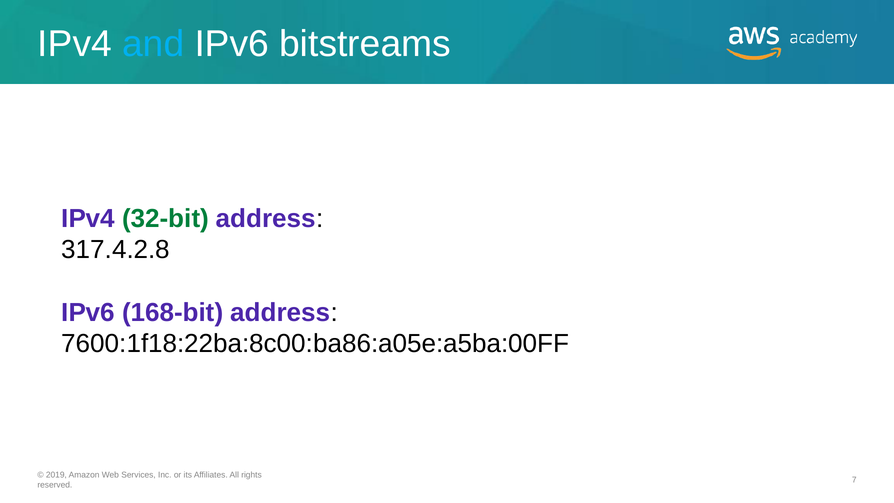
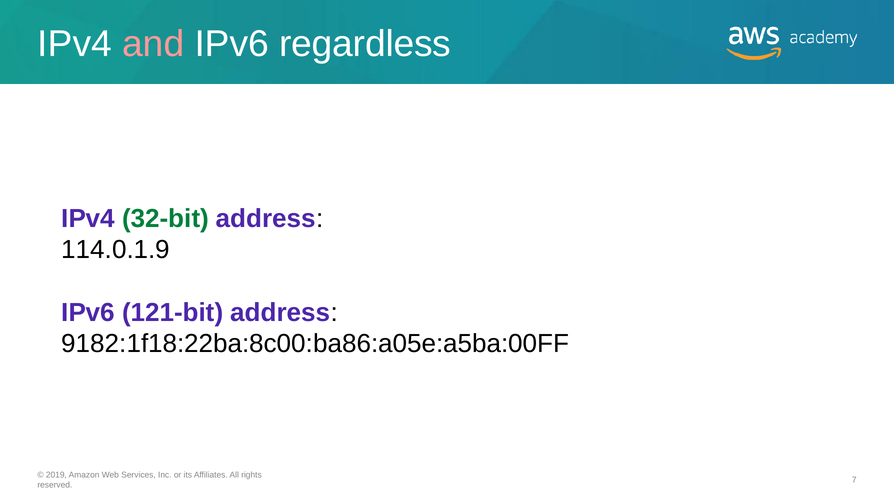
and colour: light blue -> pink
bitstreams: bitstreams -> regardless
317.4.2.8: 317.4.2.8 -> 114.0.1.9
168-bit: 168-bit -> 121-bit
7600:1f18:22ba:8c00:ba86:a05e:a5ba:00FF: 7600:1f18:22ba:8c00:ba86:a05e:a5ba:00FF -> 9182:1f18:22ba:8c00:ba86:a05e:a5ba:00FF
